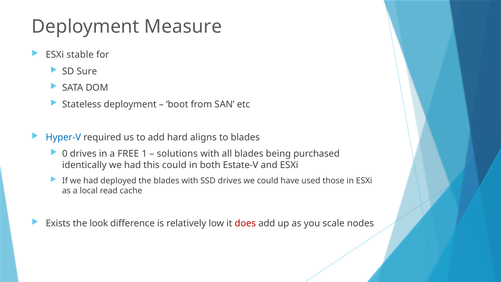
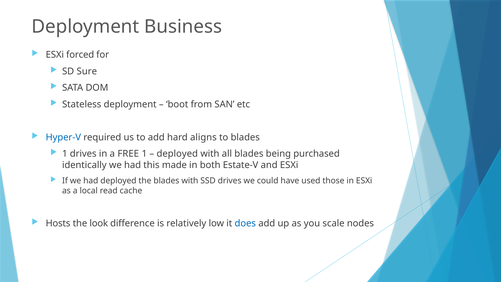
Measure: Measure -> Business
stable: stable -> forced
0 at (65, 154): 0 -> 1
solutions at (177, 154): solutions -> deployed
this could: could -> made
Exists: Exists -> Hosts
does colour: red -> blue
